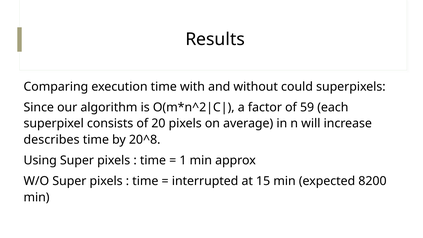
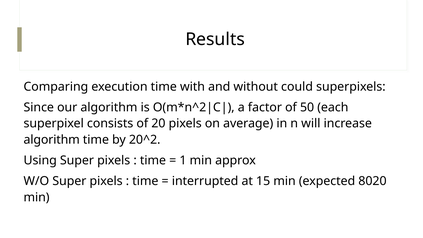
59: 59 -> 50
describes at (52, 140): describes -> algorithm
20^8: 20^8 -> 20^2
8200: 8200 -> 8020
